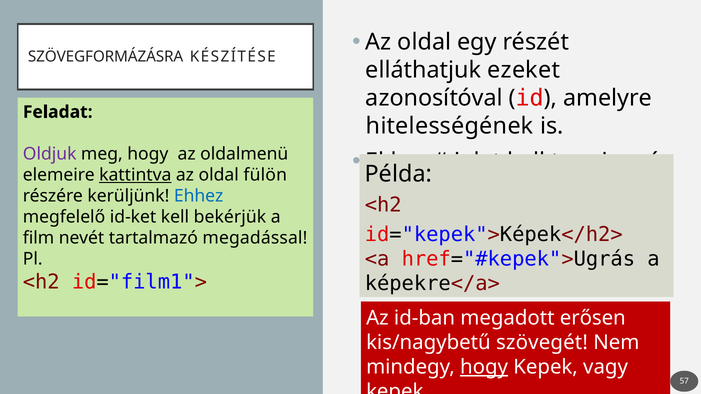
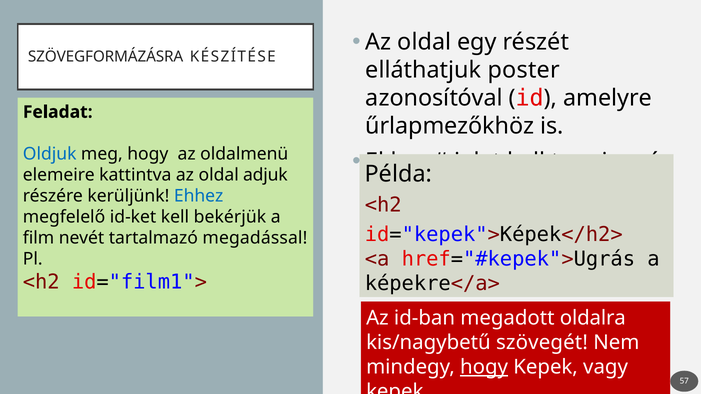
ezeket: ezeket -> poster
hitelességének: hitelességének -> űrlapmezőkhöz
Oldjuk colour: purple -> blue
kattintva underline: present -> none
fülön: fülön -> adjuk
erősen: erősen -> oldalra
